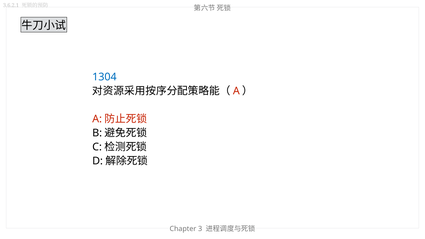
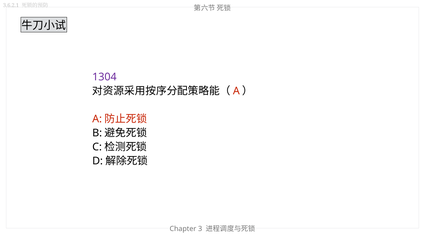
1304 colour: blue -> purple
